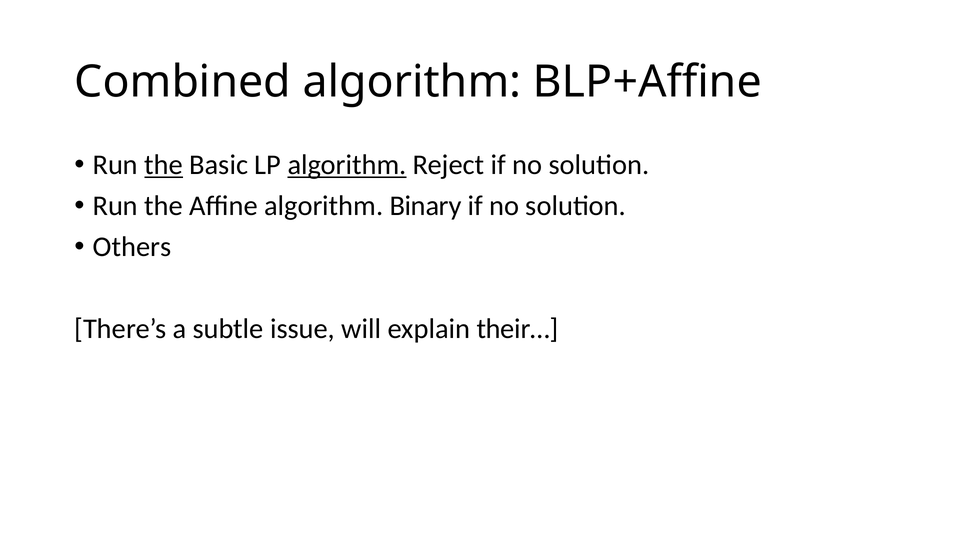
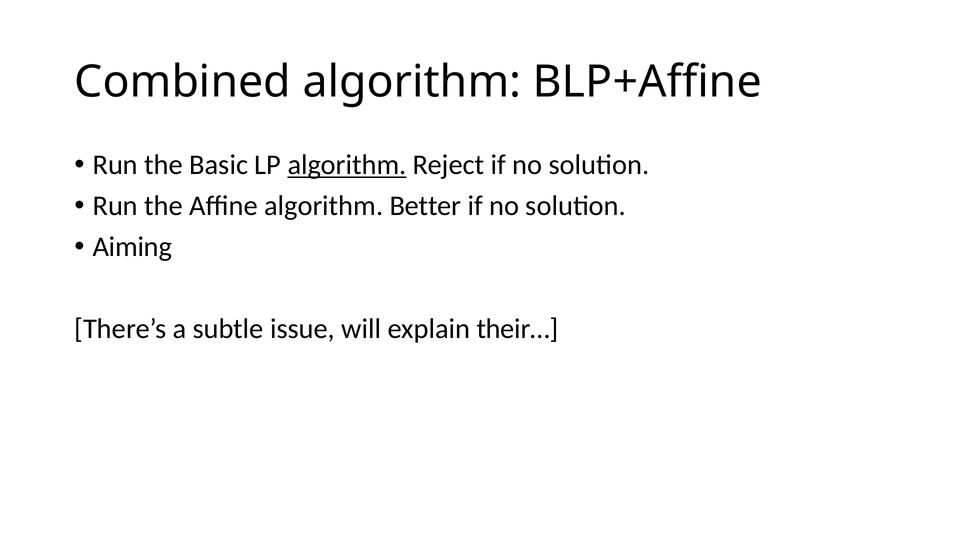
the at (164, 165) underline: present -> none
Binary: Binary -> Better
Others: Others -> Aiming
